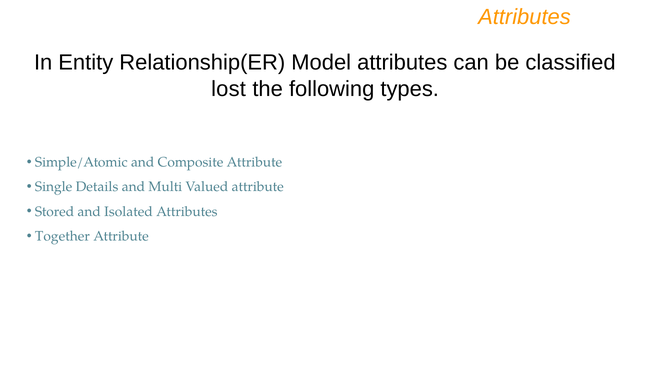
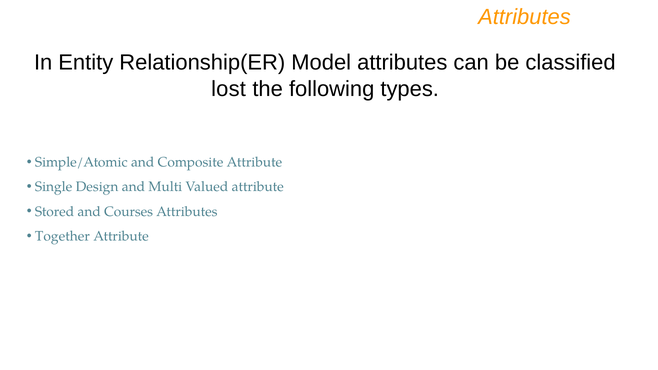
Details: Details -> Design
Isolated: Isolated -> Courses
